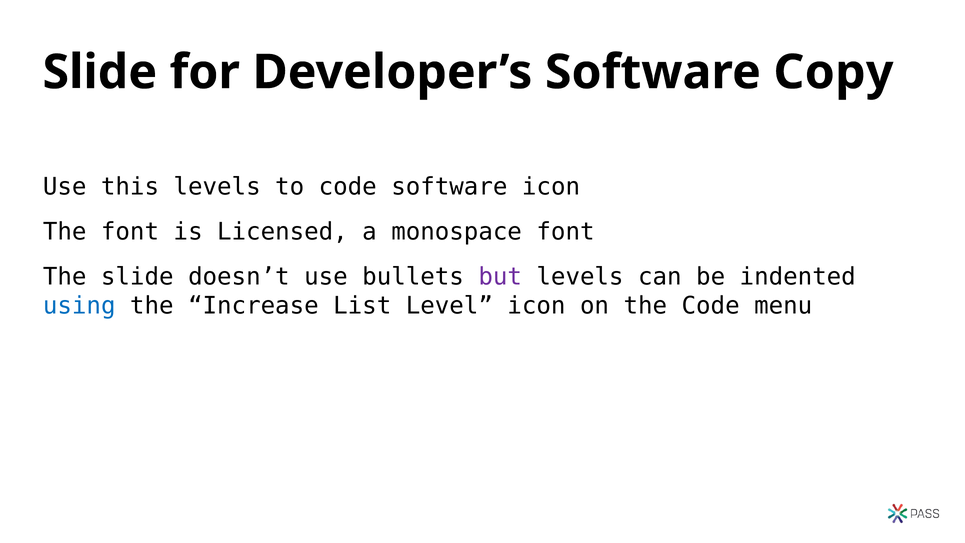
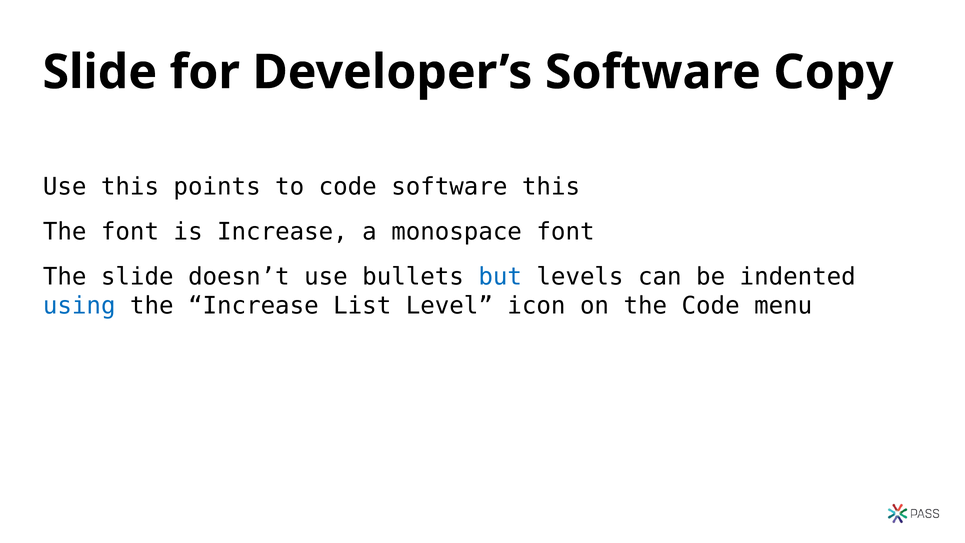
this levels: levels -> points
software icon: icon -> this
is Licensed: Licensed -> Increase
but colour: purple -> blue
